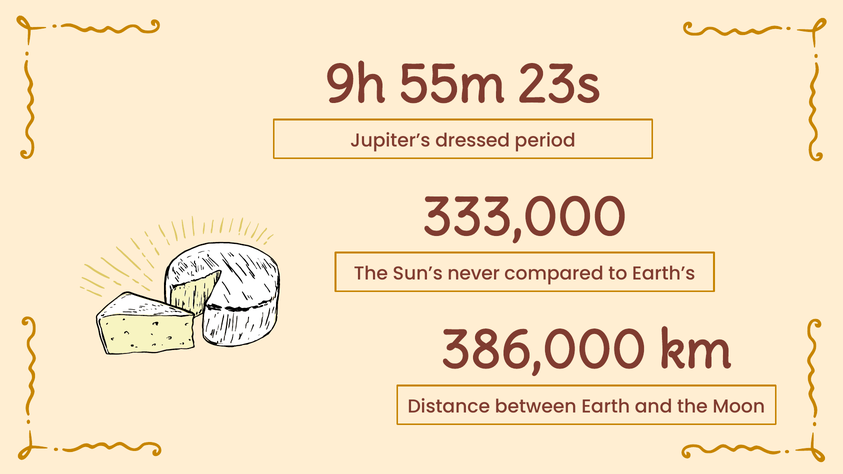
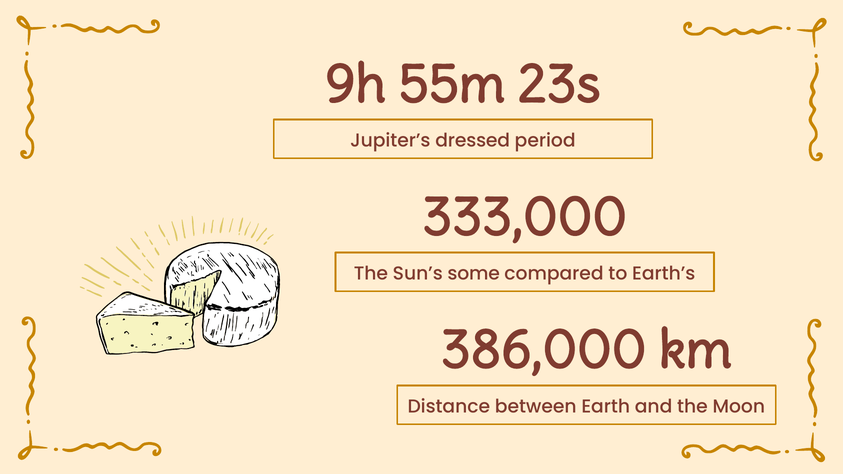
never: never -> some
